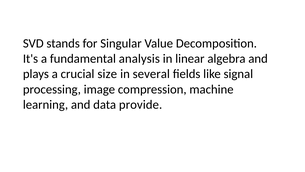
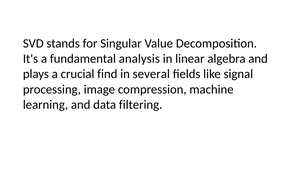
size: size -> find
provide: provide -> filtering
